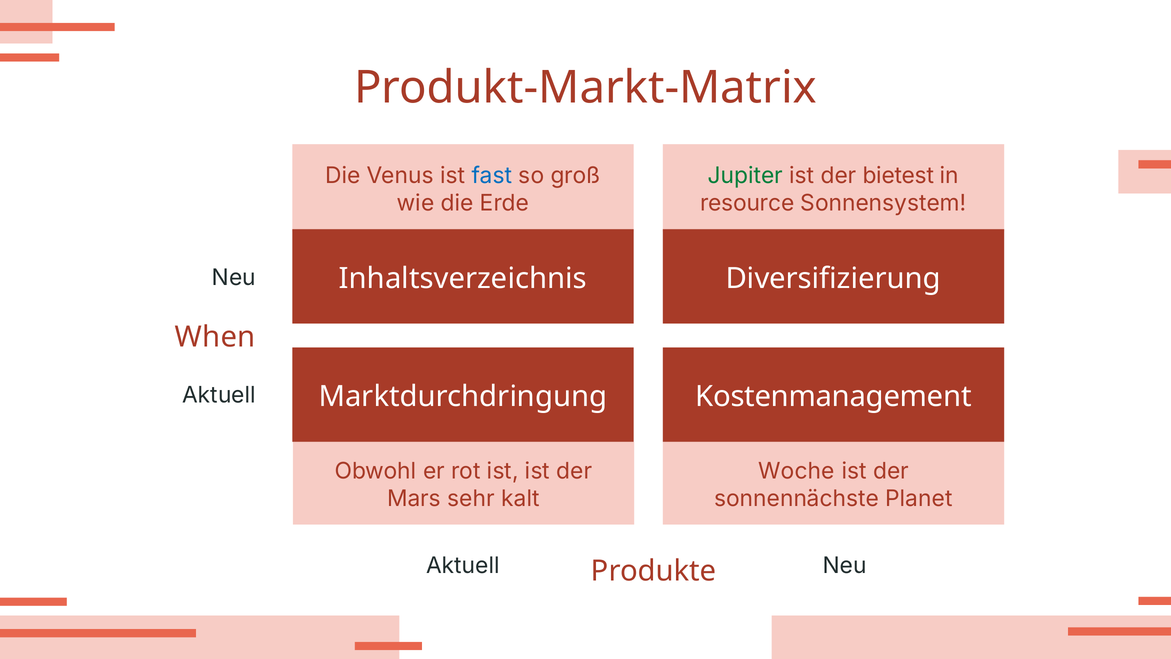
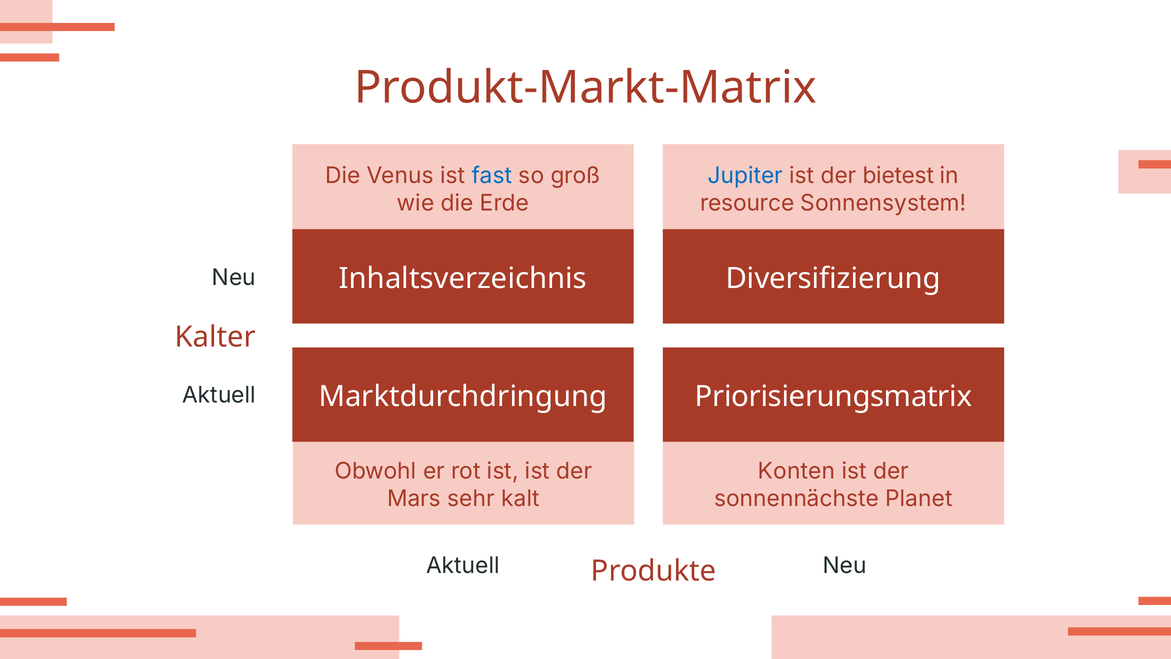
Jupiter colour: green -> blue
When: When -> Kalter
Kostenmanagement: Kostenmanagement -> Priorisierungsmatrix
Woche: Woche -> Konten
